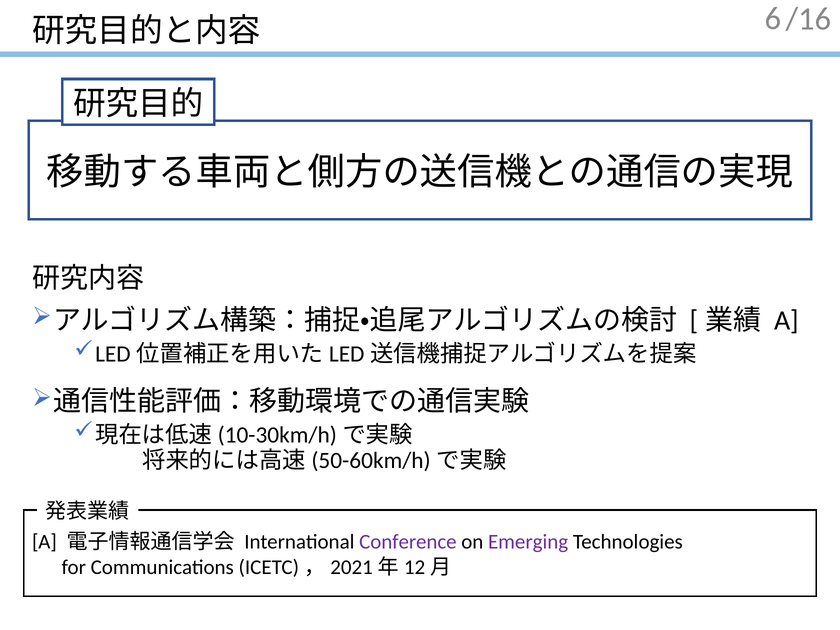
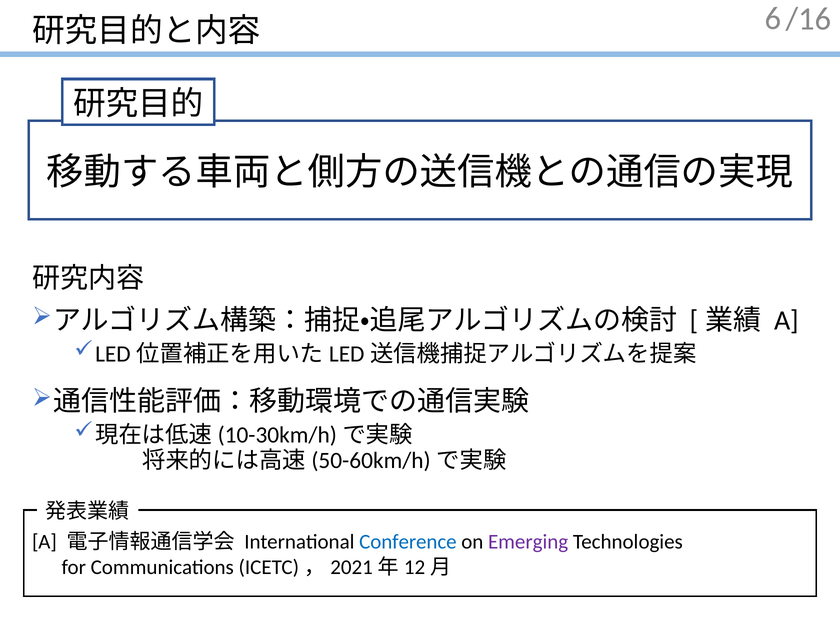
Conference colour: purple -> blue
